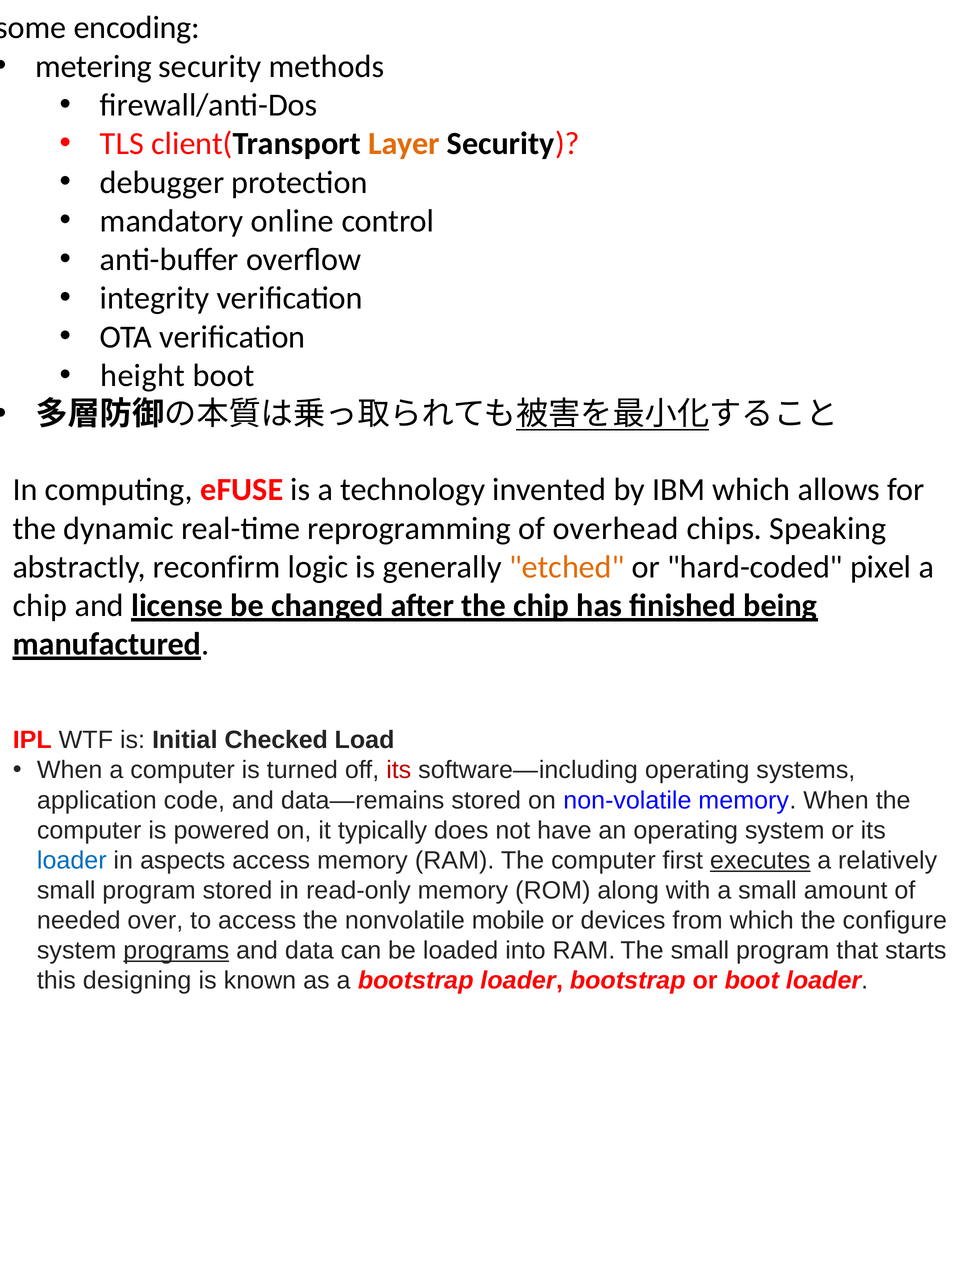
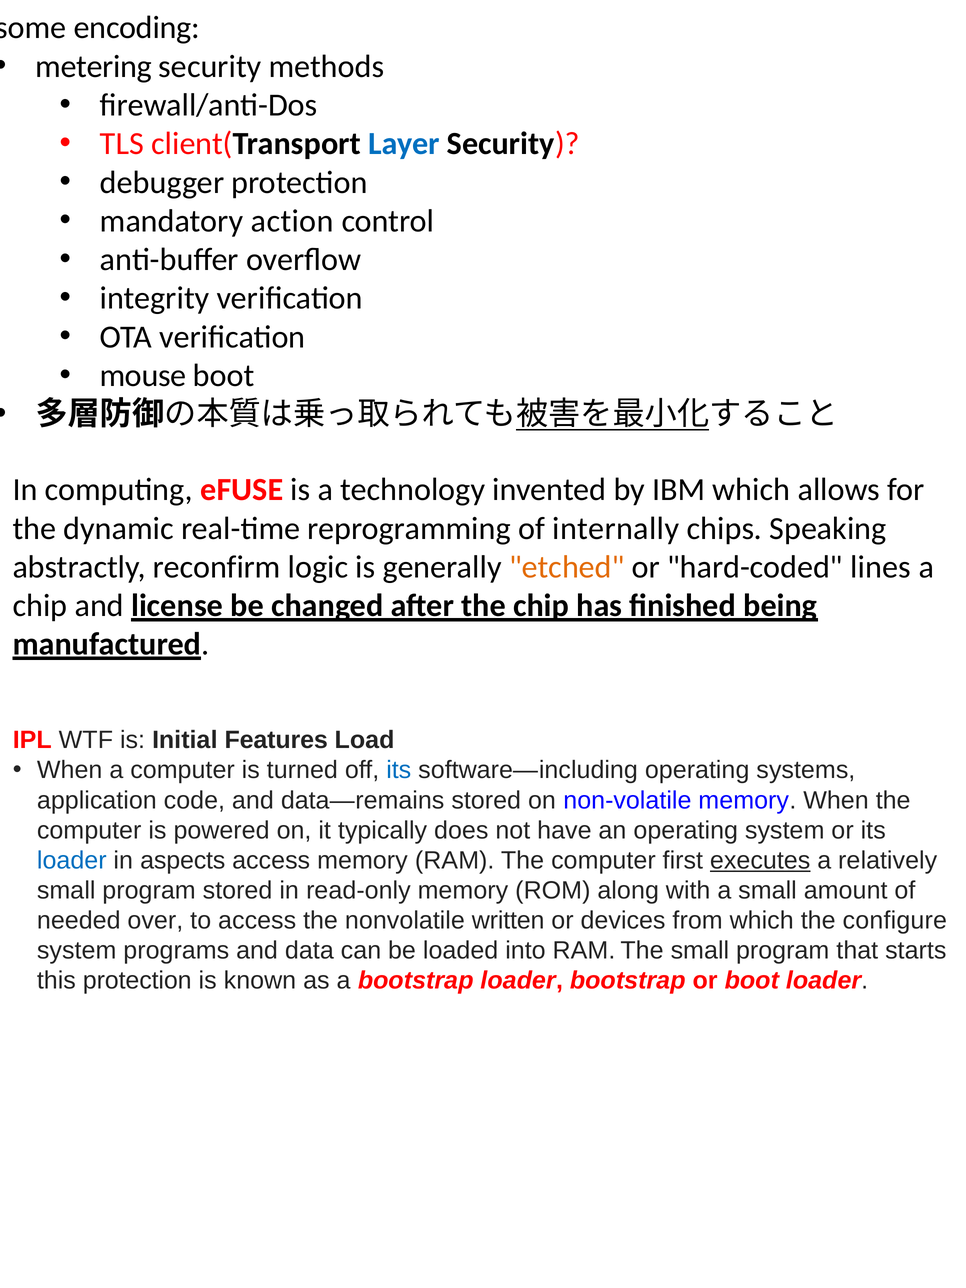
Layer colour: orange -> blue
online: online -> action
height: height -> mouse
overhead: overhead -> internally
pixel: pixel -> lines
Checked: Checked -> Features
its at (399, 770) colour: red -> blue
mobile: mobile -> written
programs underline: present -> none
this designing: designing -> protection
